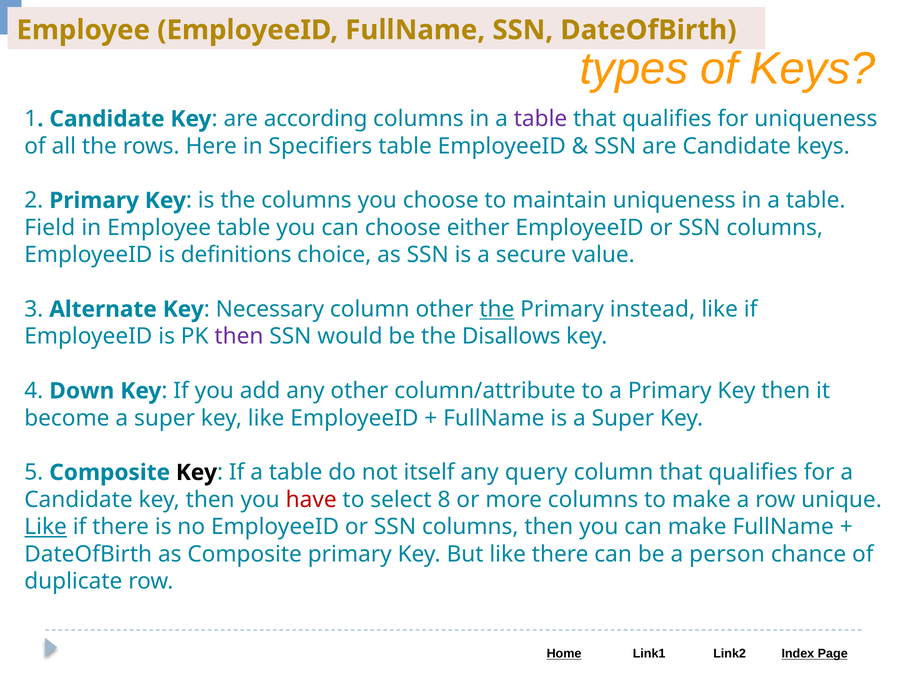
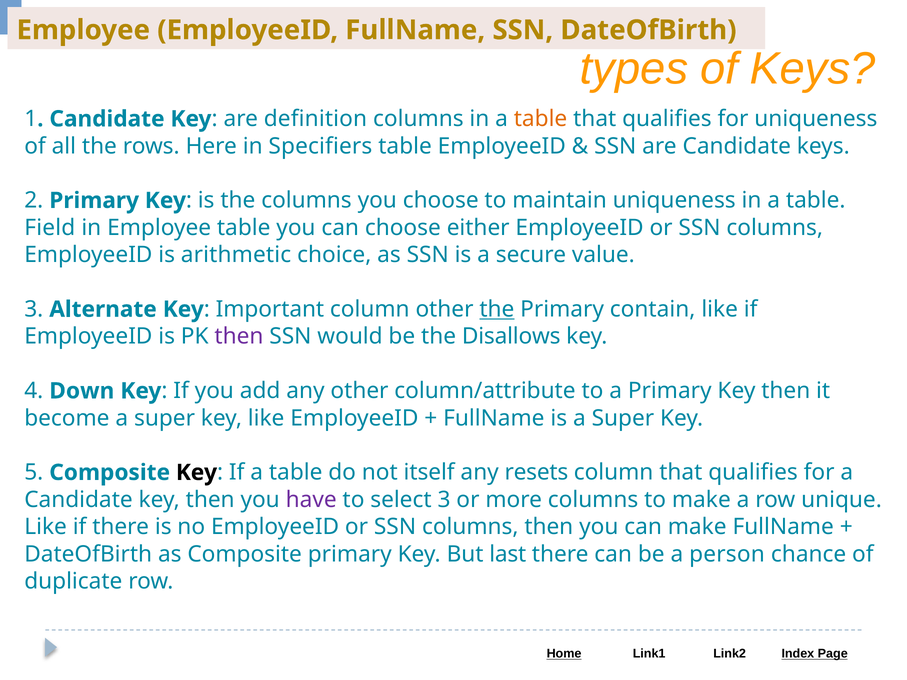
according: according -> definition
table at (541, 119) colour: purple -> orange
definitions: definitions -> arithmetic
Necessary: Necessary -> Important
instead: instead -> contain
query: query -> resets
have colour: red -> purple
select 8: 8 -> 3
Like at (46, 527) underline: present -> none
But like: like -> last
